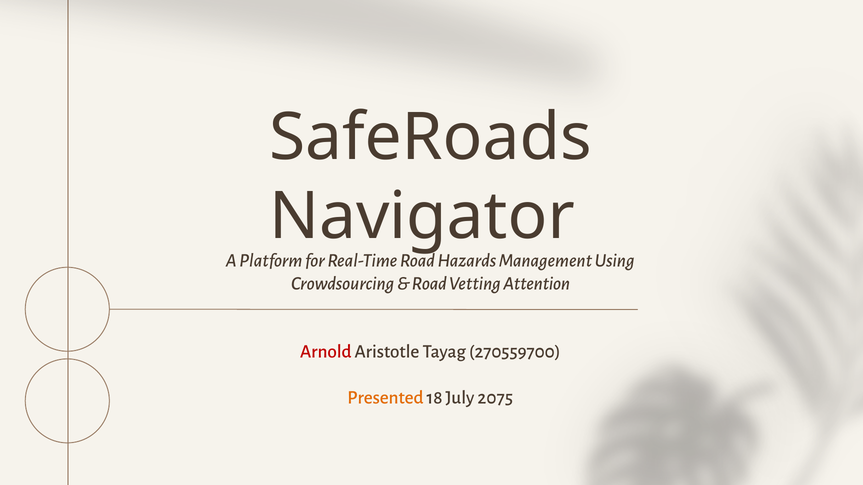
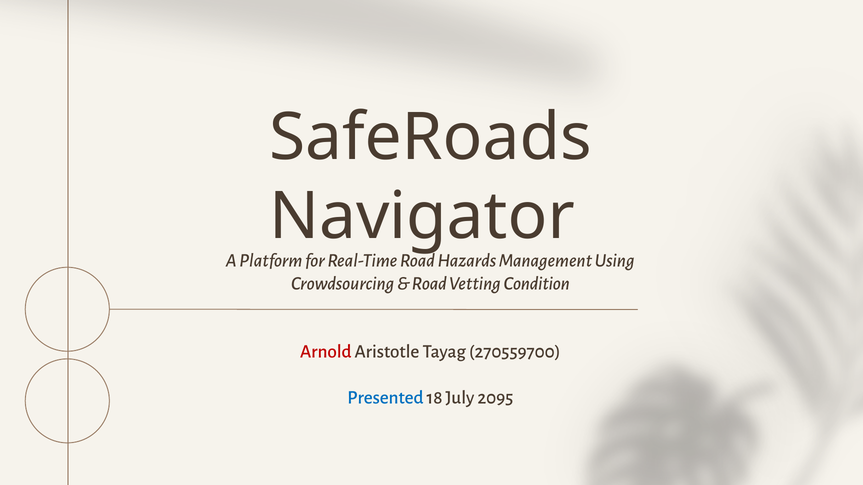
Attention: Attention -> Condition
Presented colour: orange -> blue
2075: 2075 -> 2095
